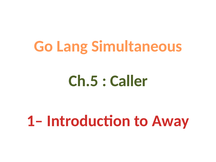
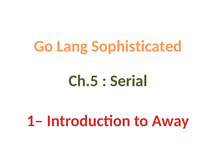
Simultaneous: Simultaneous -> Sophisticated
Caller: Caller -> Serial
